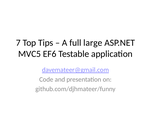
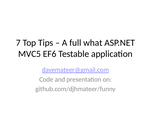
large: large -> what
